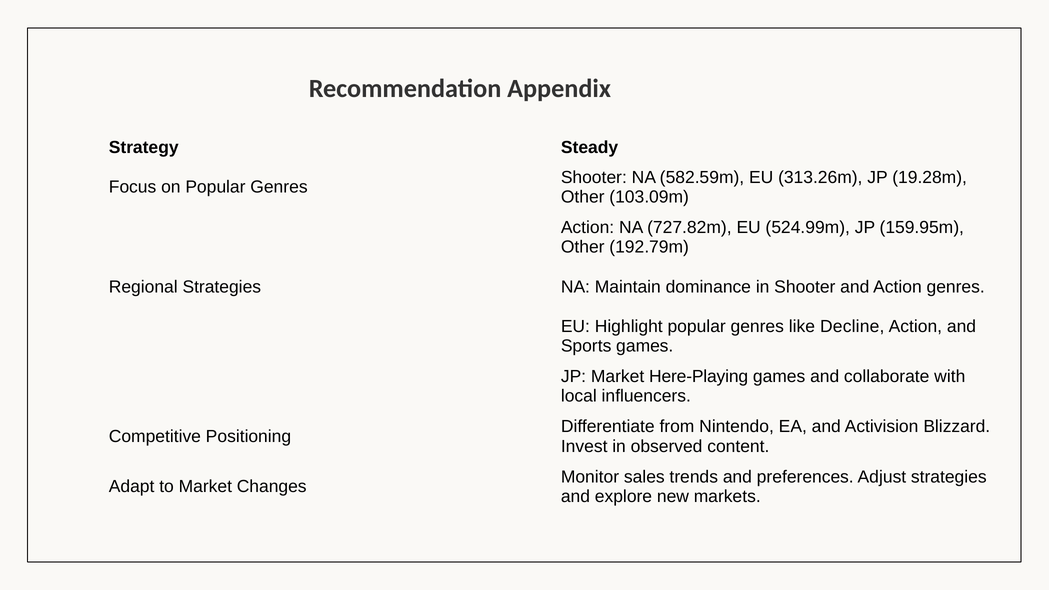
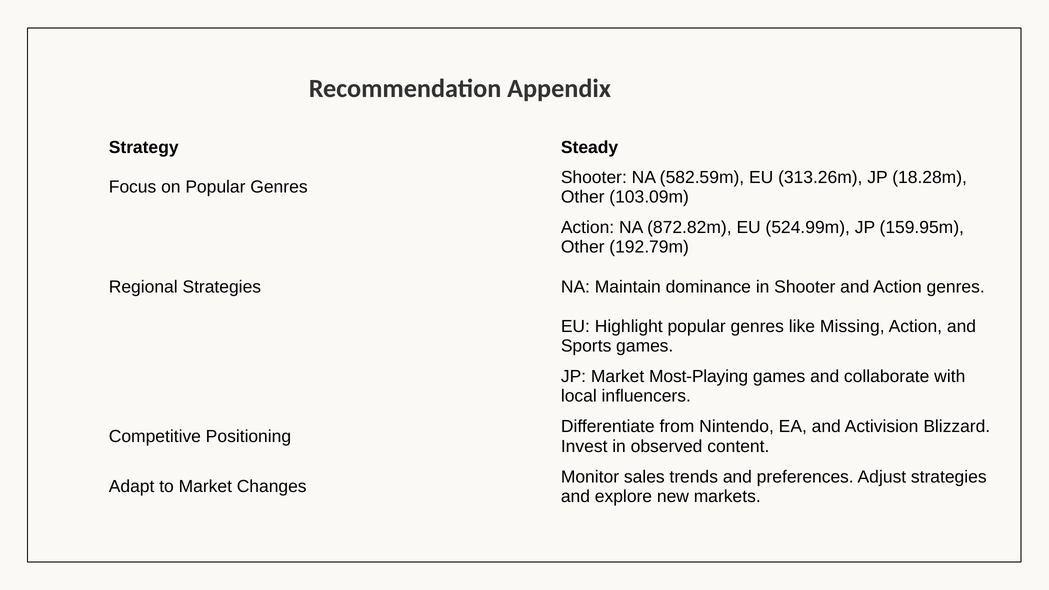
19.28m: 19.28m -> 18.28m
727.82m: 727.82m -> 872.82m
Decline: Decline -> Missing
Here-Playing: Here-Playing -> Most-Playing
